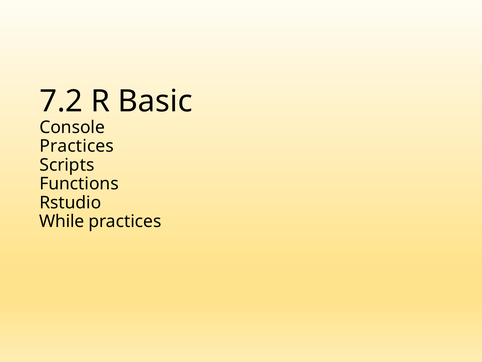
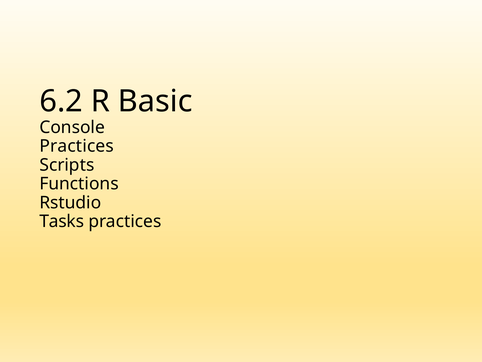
7.2: 7.2 -> 6.2
While: While -> Tasks
